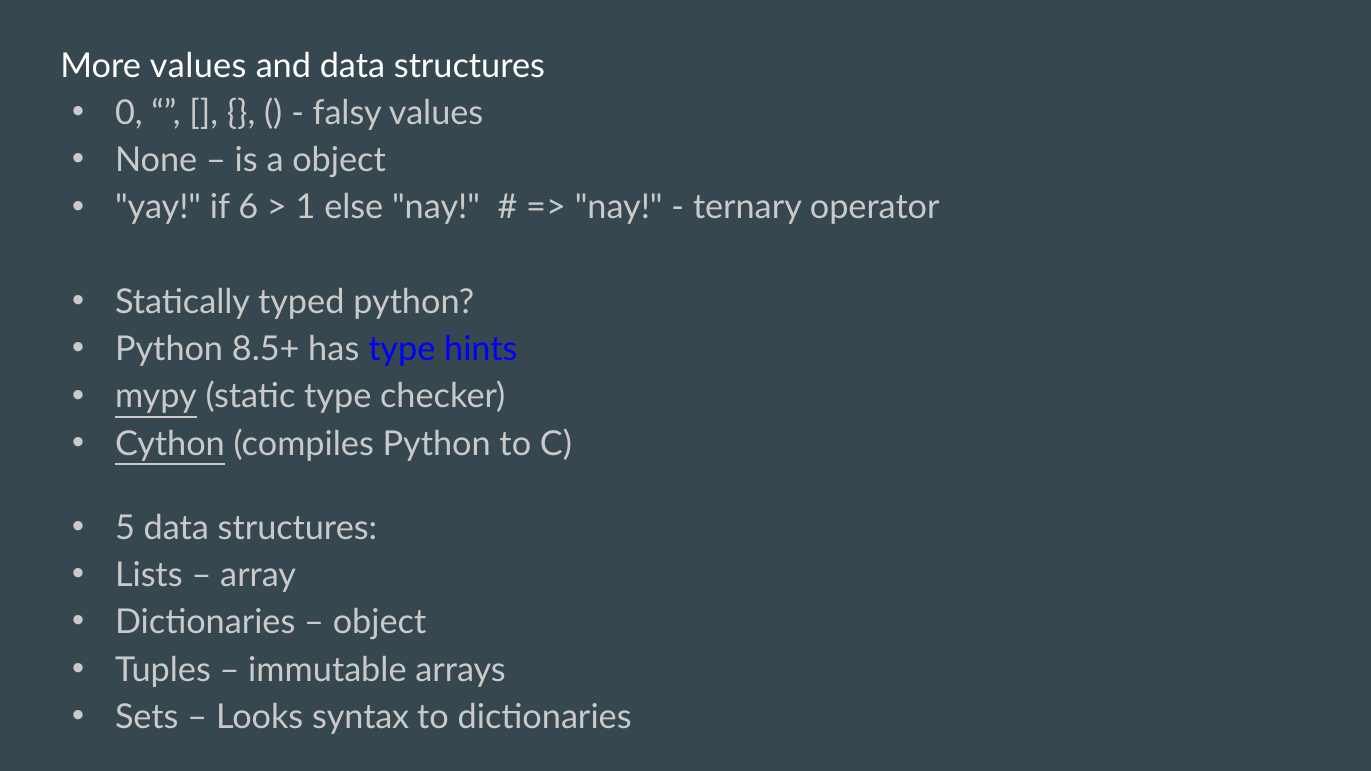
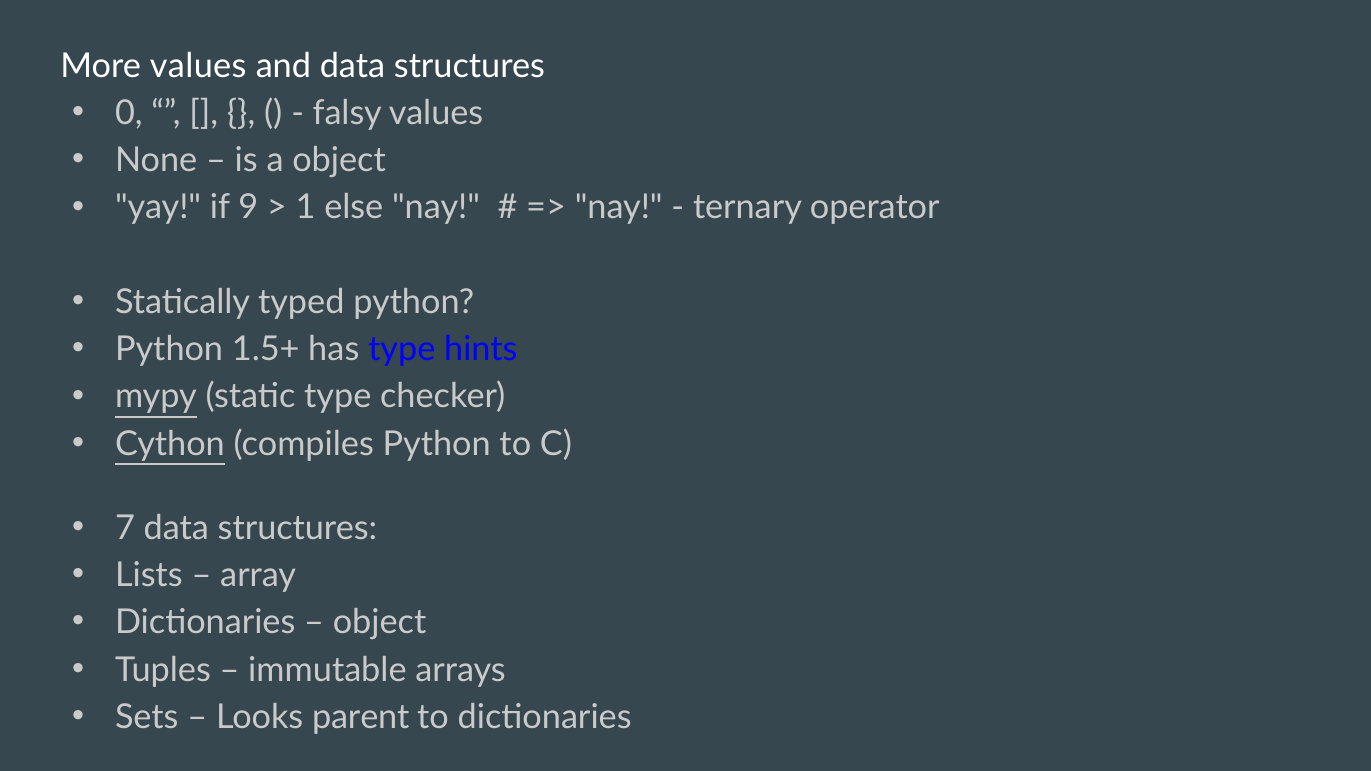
6: 6 -> 9
8.5+: 8.5+ -> 1.5+
5: 5 -> 7
syntax: syntax -> parent
